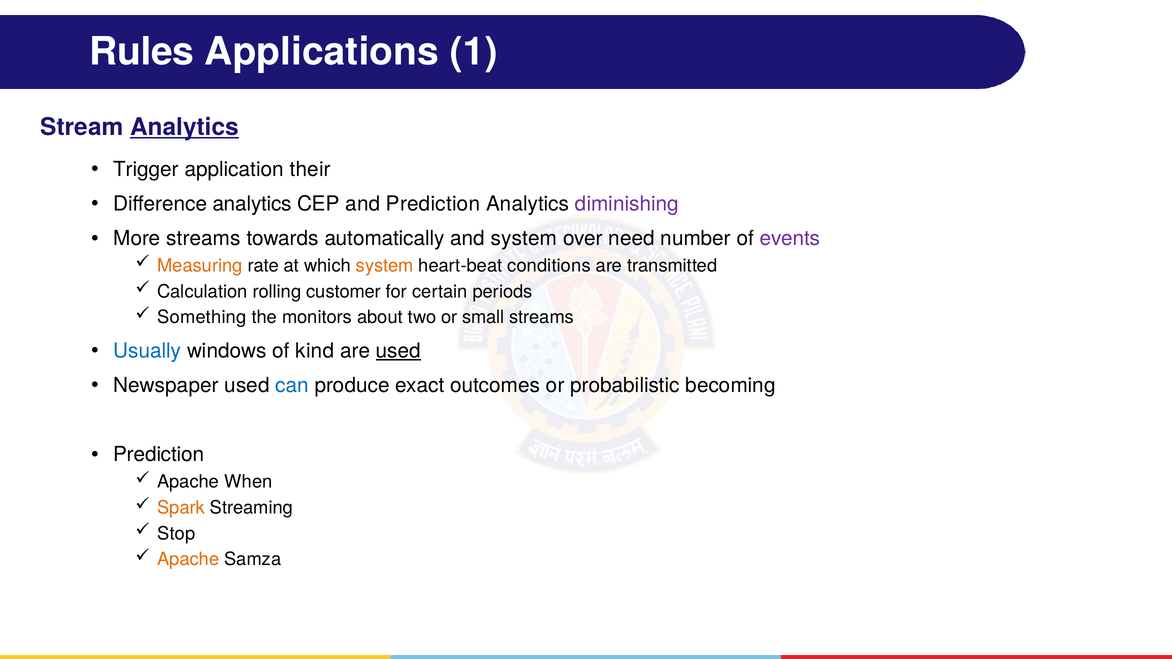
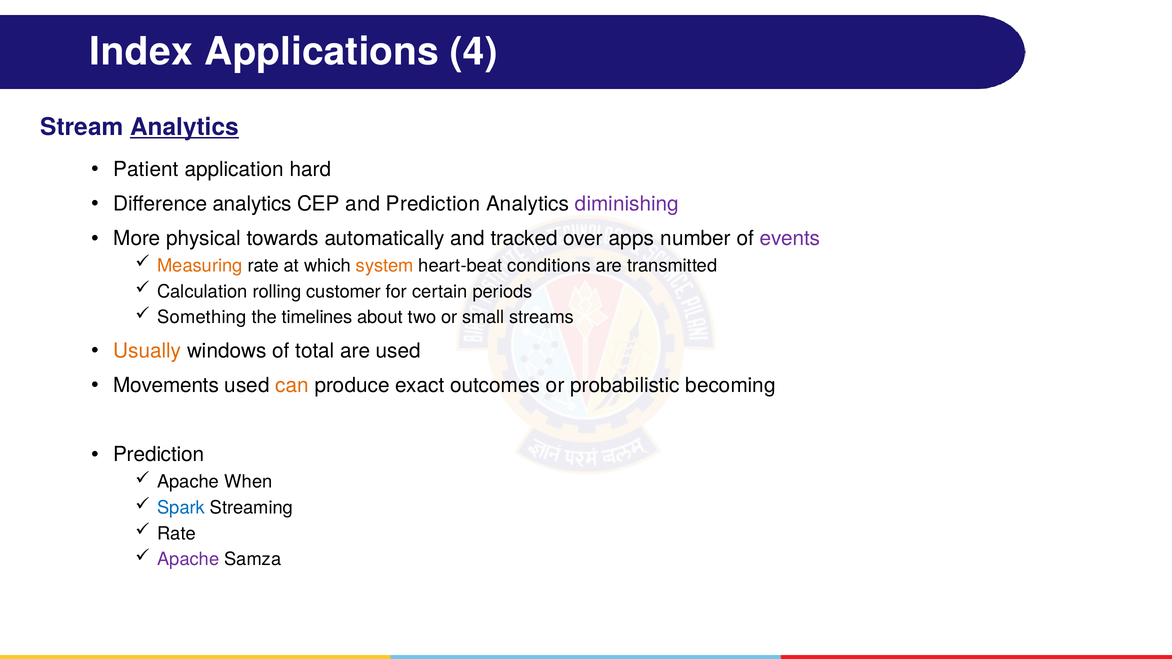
Rules: Rules -> Index
1: 1 -> 4
Trigger: Trigger -> Patient
their: their -> hard
More streams: streams -> physical
and system: system -> tracked
need: need -> apps
monitors: monitors -> timelines
Usually colour: blue -> orange
kind: kind -> total
used at (398, 351) underline: present -> none
Newspaper: Newspaper -> Movements
can colour: blue -> orange
Spark colour: orange -> blue
Stop at (176, 534): Stop -> Rate
Apache at (188, 560) colour: orange -> purple
